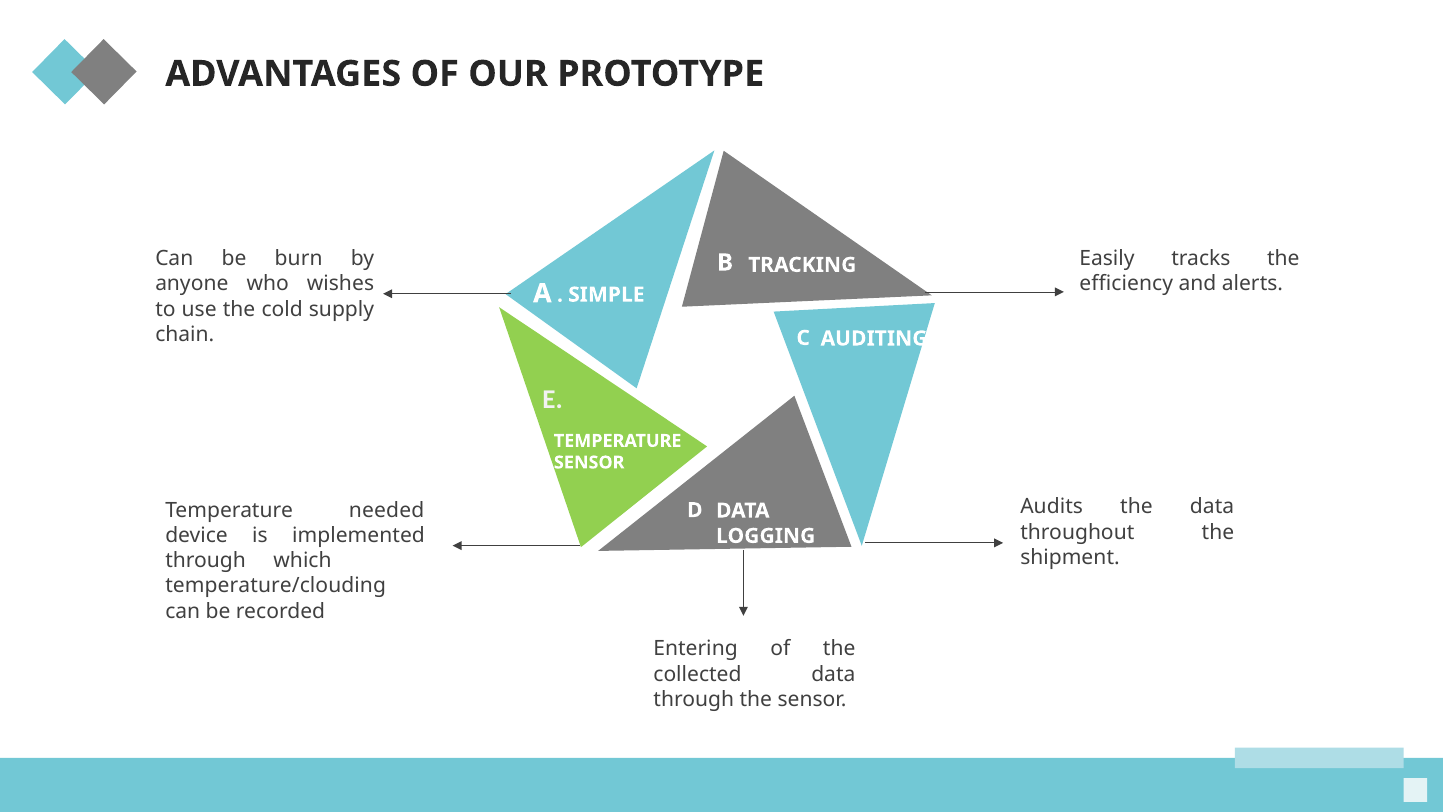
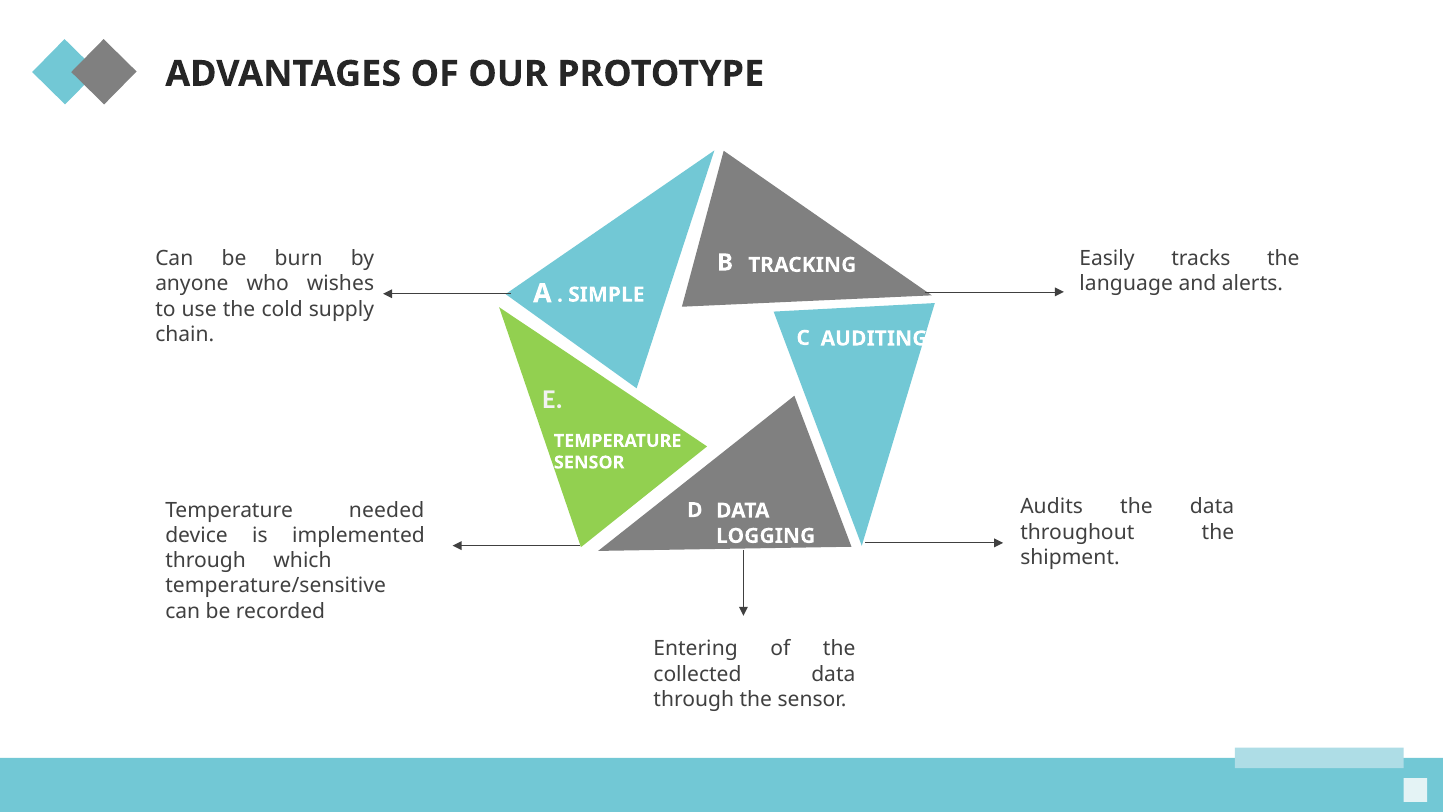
efficiency: efficiency -> language
temperature/clouding: temperature/clouding -> temperature/sensitive
